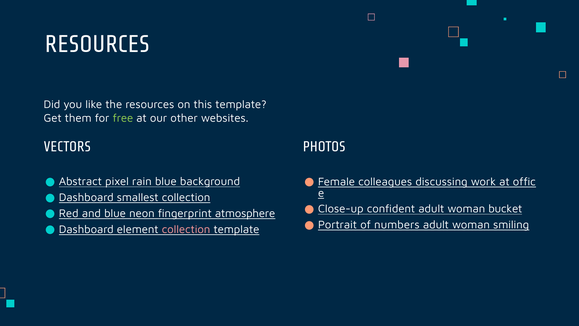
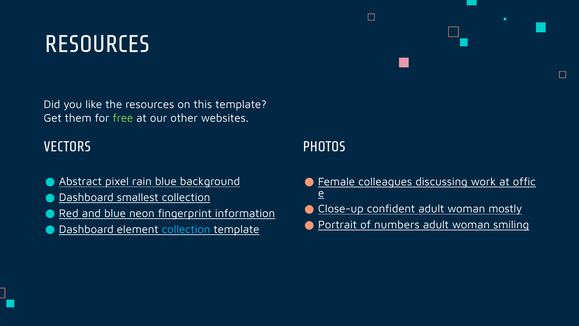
bucket: bucket -> mostly
atmosphere: atmosphere -> information
collection at (186, 229) colour: pink -> light blue
